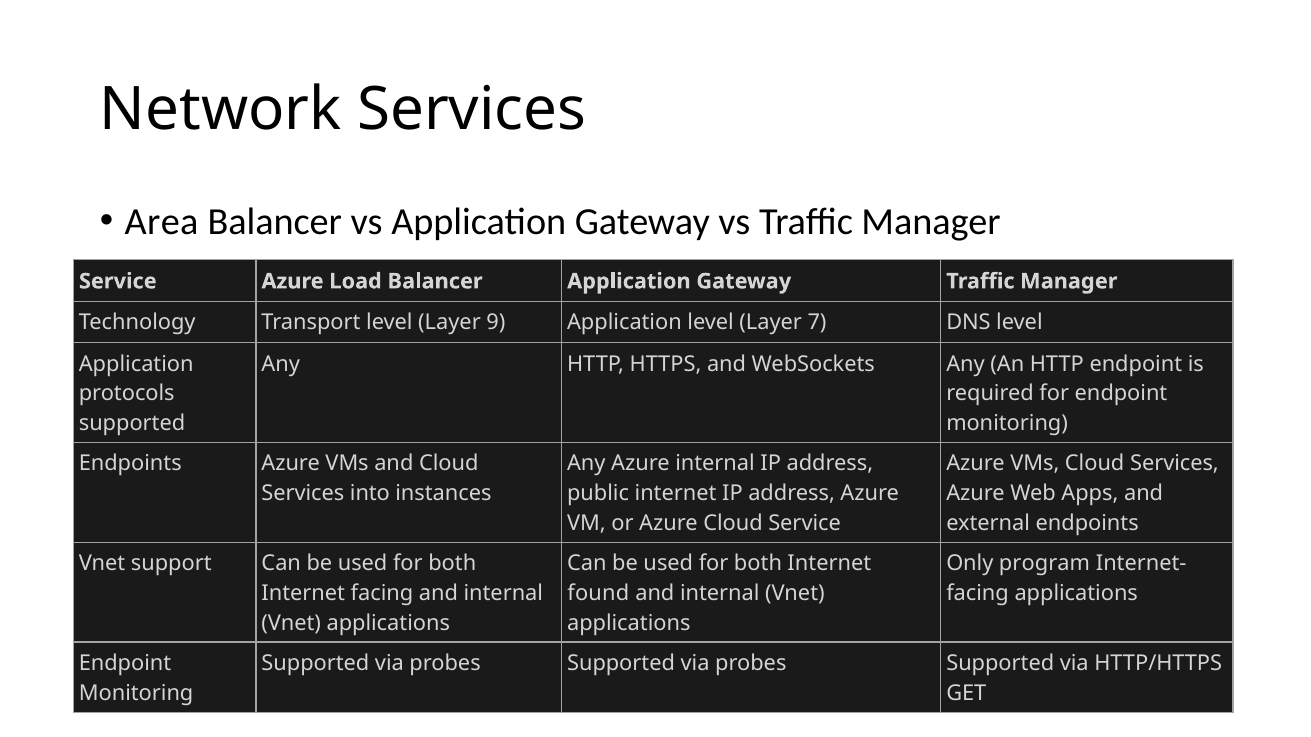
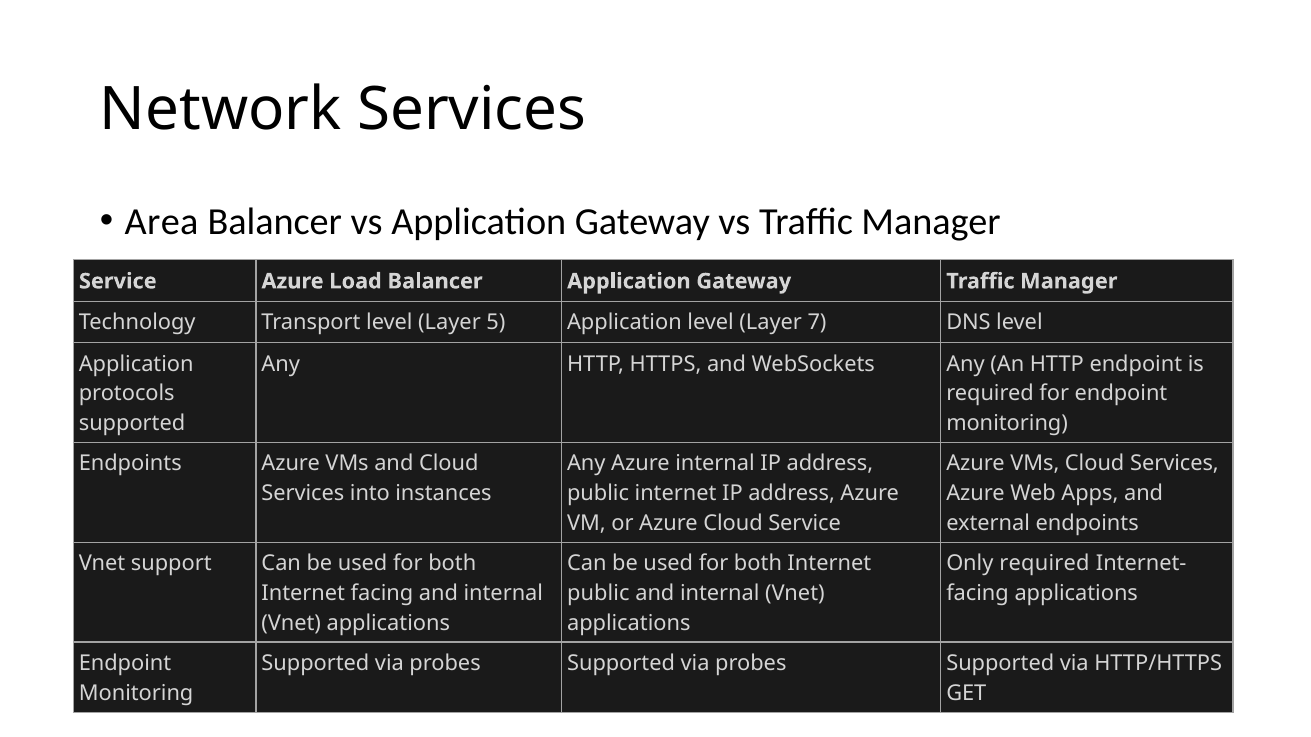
9: 9 -> 5
Only program: program -> required
found at (598, 594): found -> public
